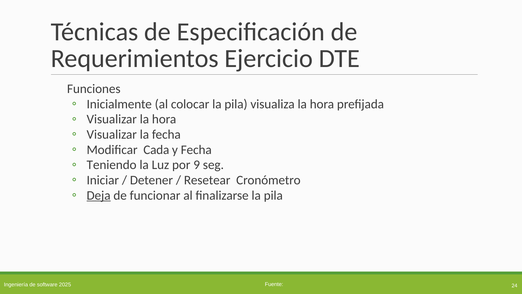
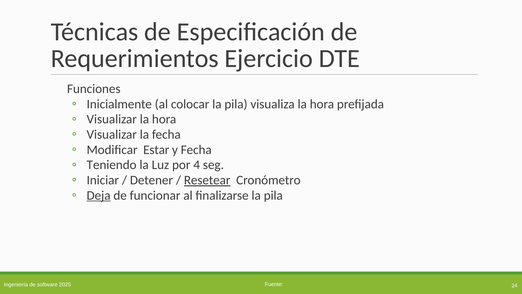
Cada: Cada -> Estar
9: 9 -> 4
Resetear underline: none -> present
